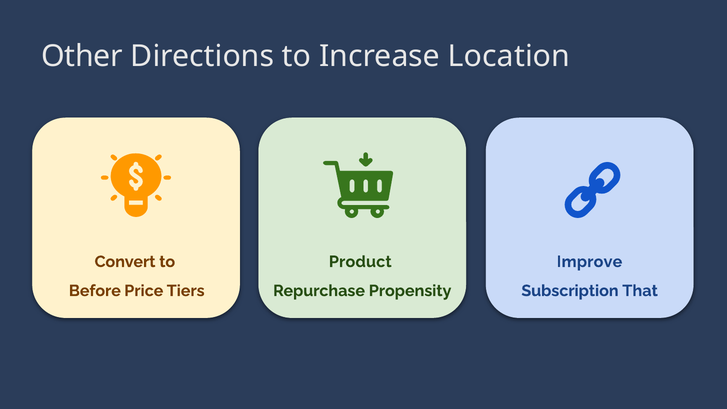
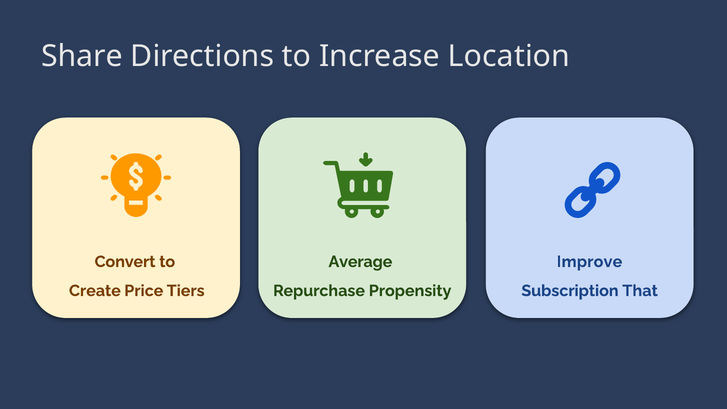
Other: Other -> Share
Product: Product -> Average
Before: Before -> Create
